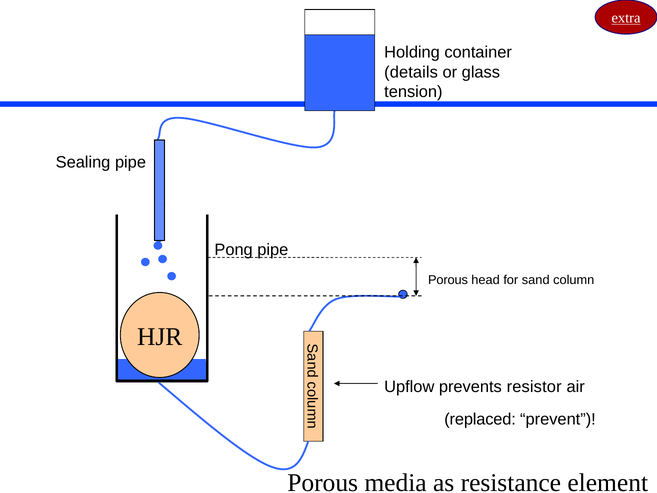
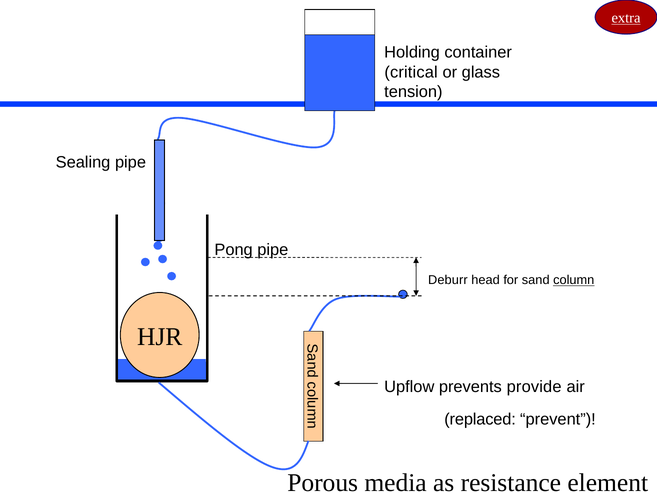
details: details -> critical
Porous at (448, 280): Porous -> Deburr
column underline: none -> present
resistor: resistor -> provide
